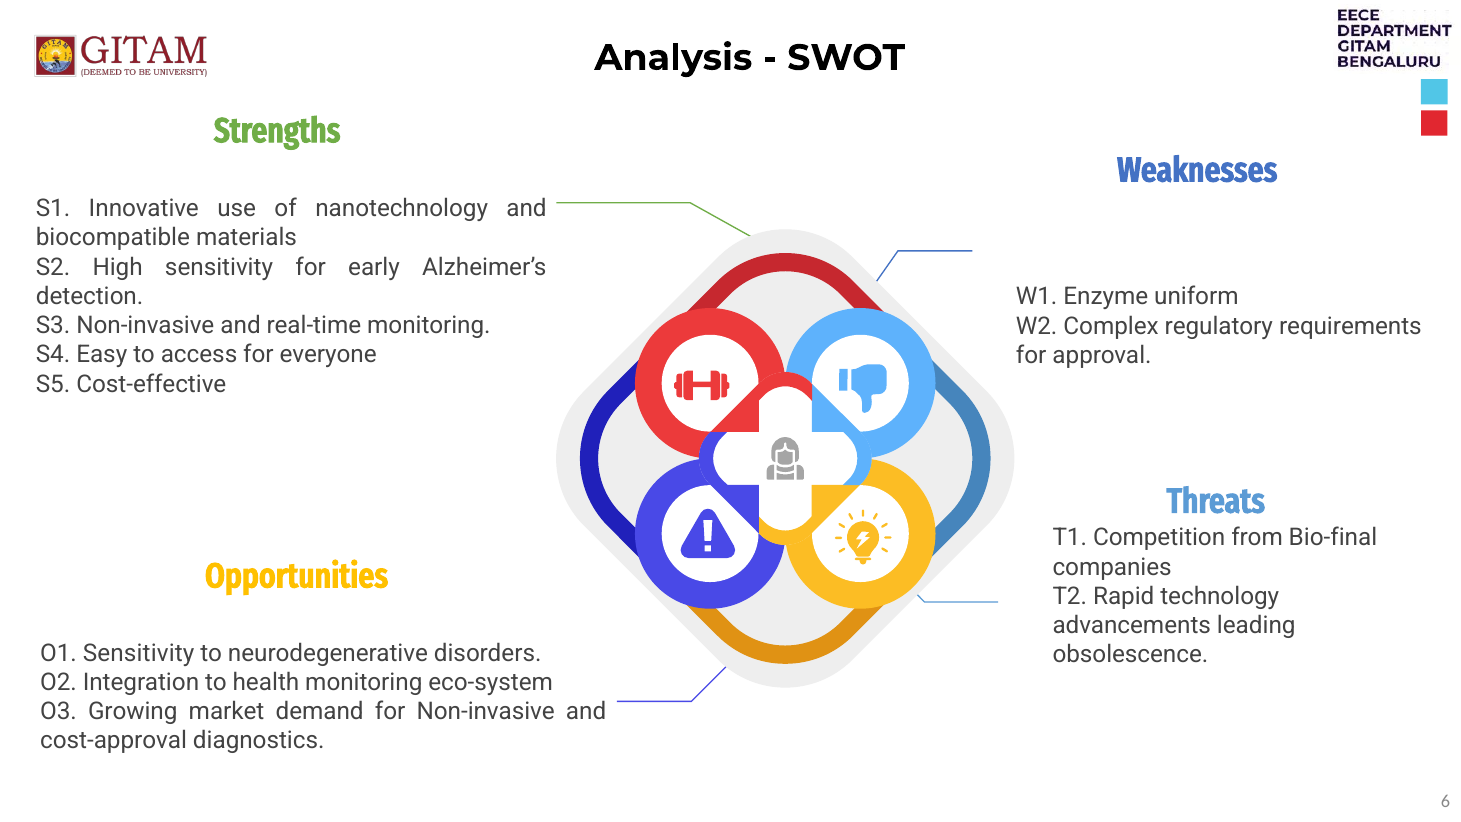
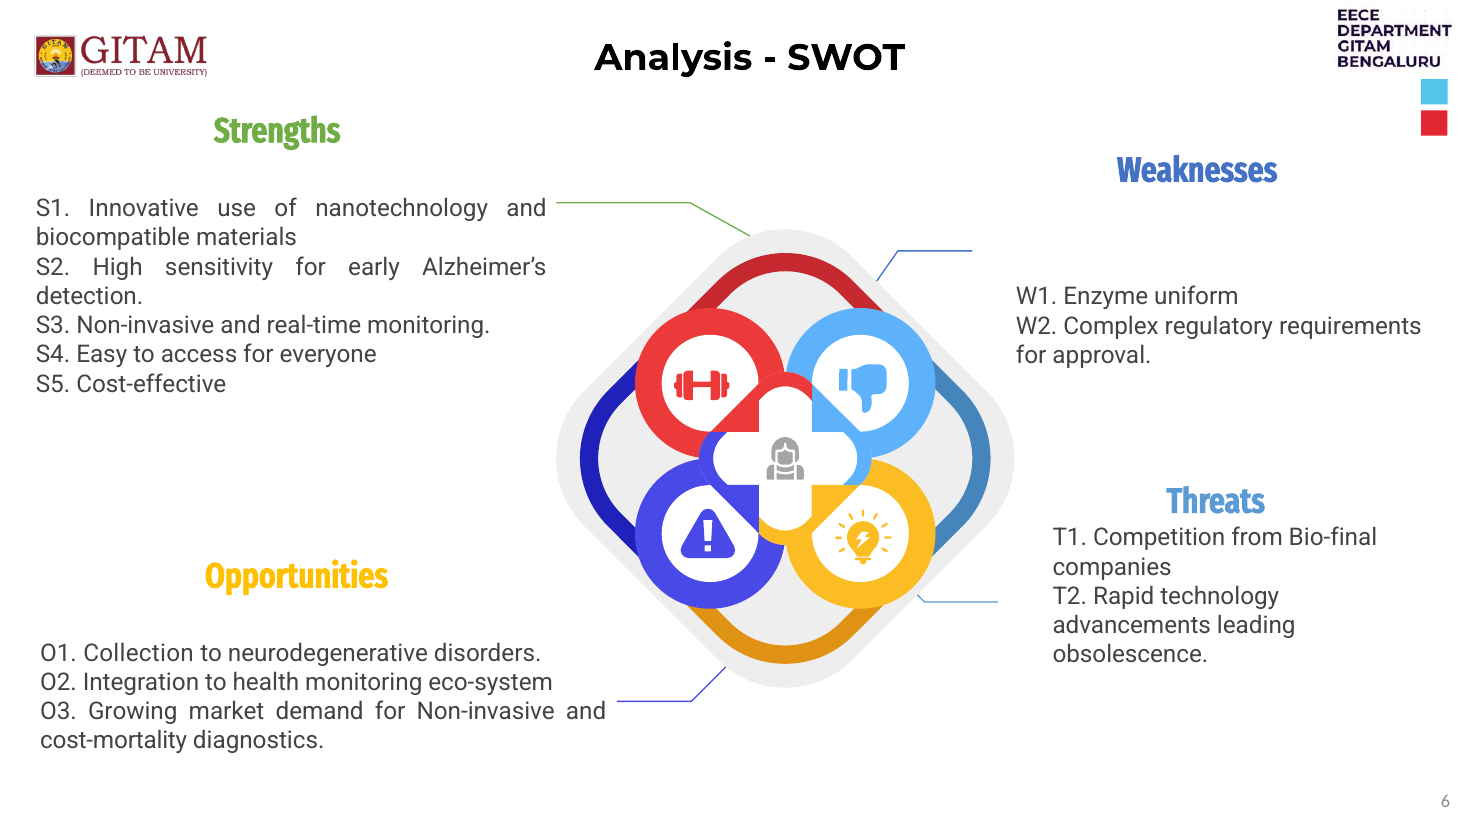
O1 Sensitivity: Sensitivity -> Collection
cost-approval: cost-approval -> cost-mortality
